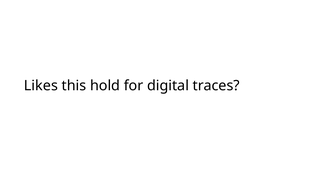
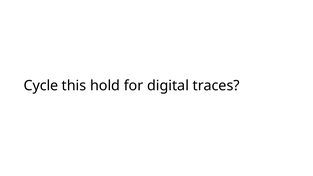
Likes: Likes -> Cycle
